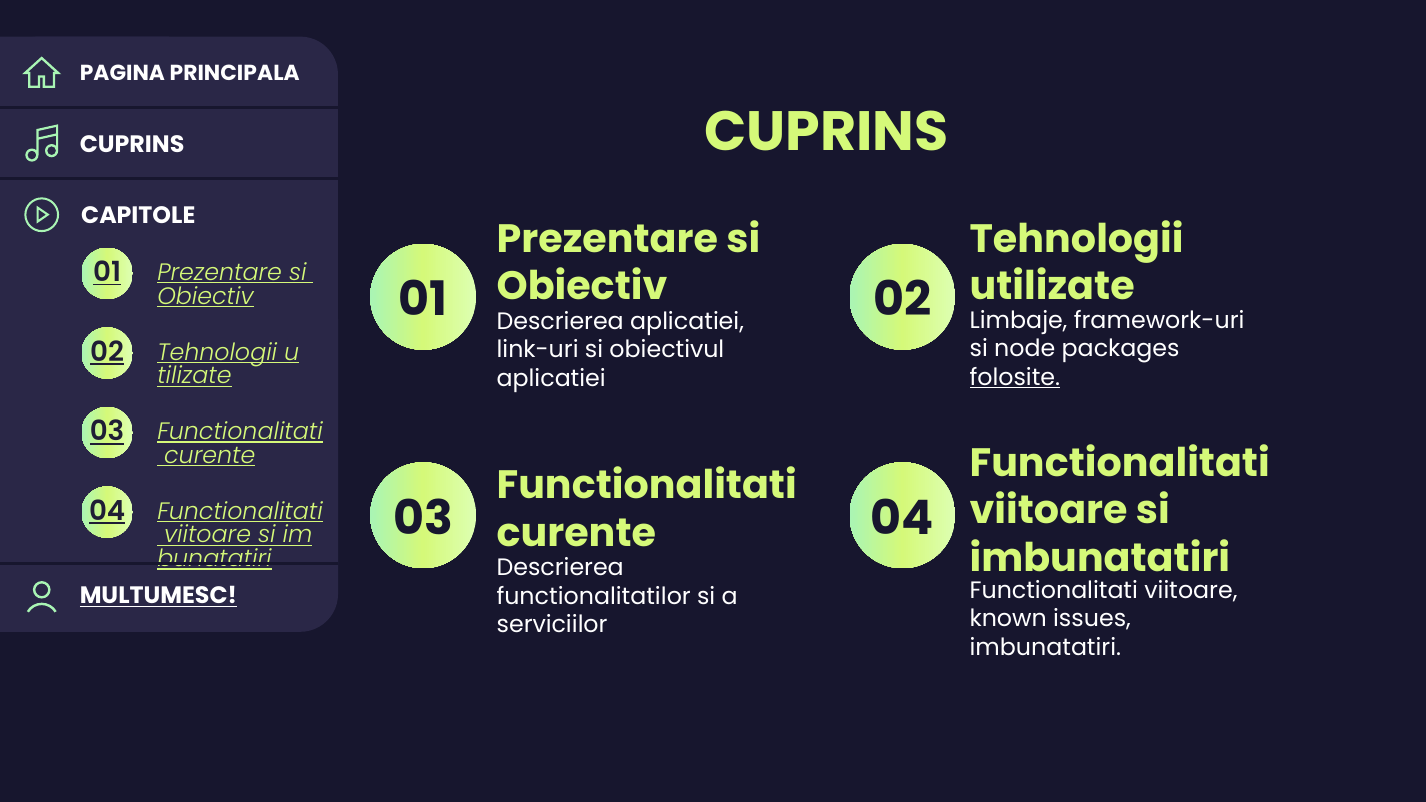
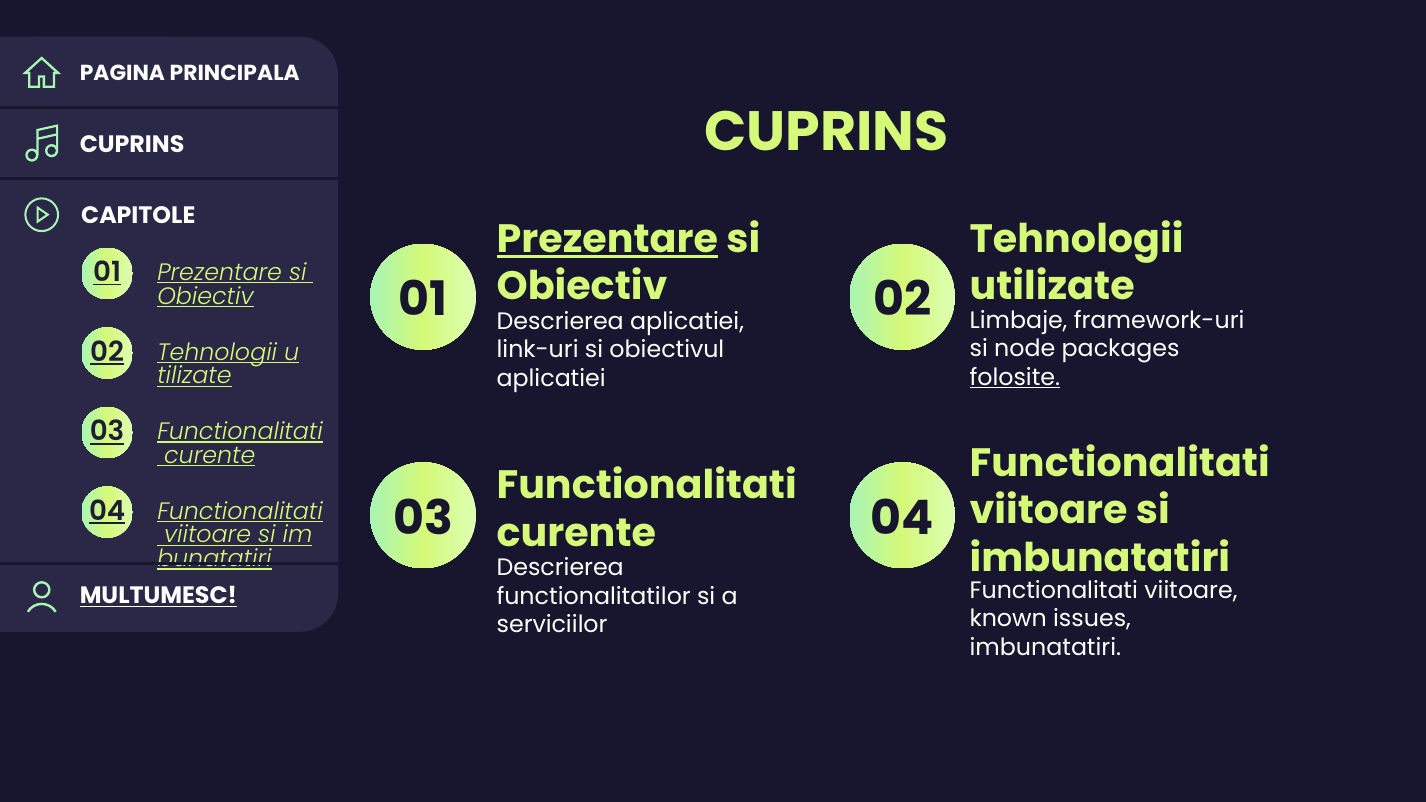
Prezentare at (607, 239) underline: none -> present
